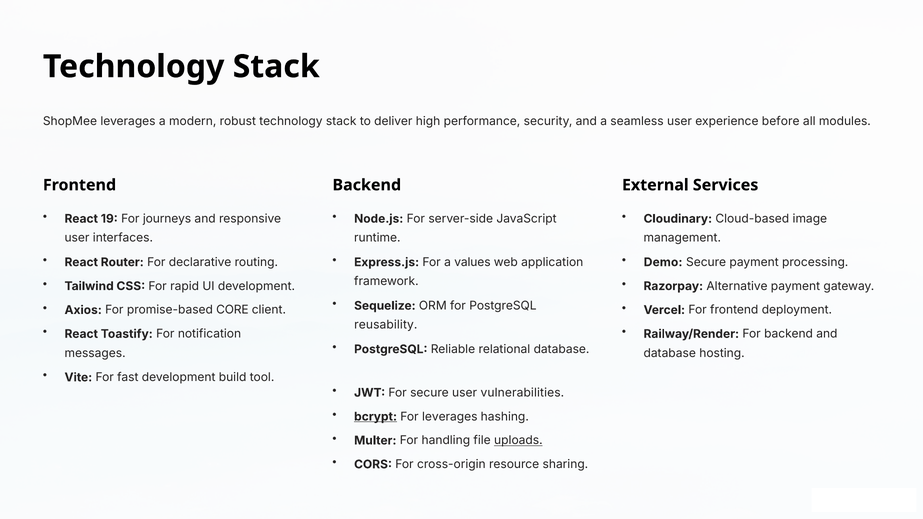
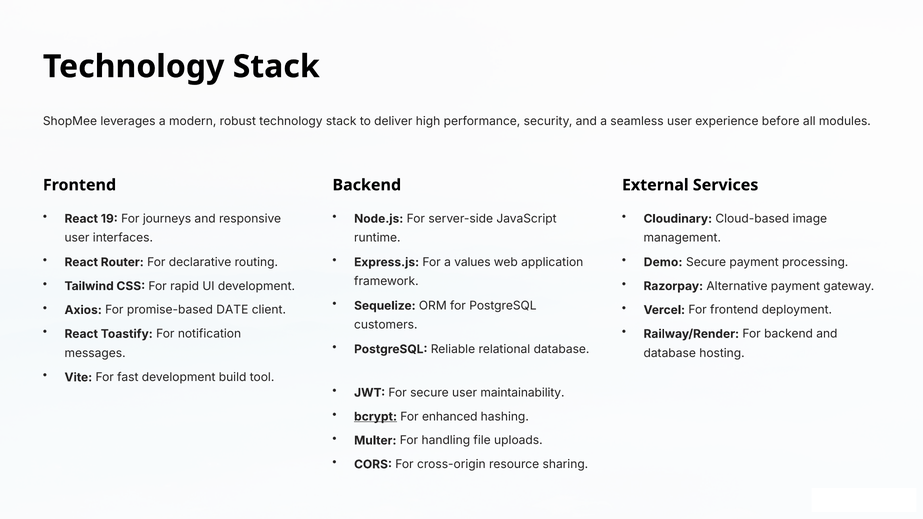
CORE: CORE -> DATE
reusability: reusability -> customers
vulnerabilities: vulnerabilities -> maintainability
For leverages: leverages -> enhanced
uploads underline: present -> none
